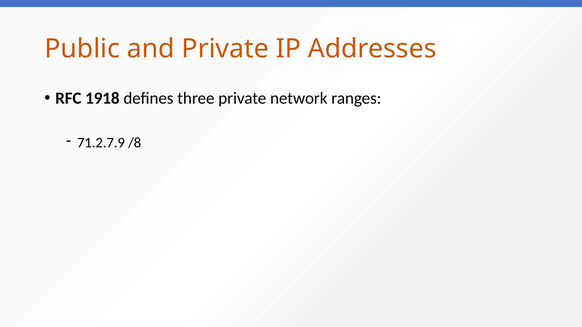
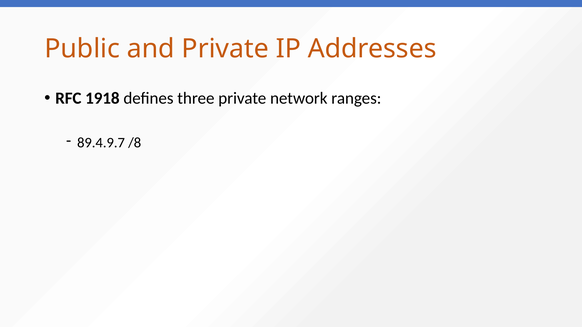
71.2.7.9: 71.2.7.9 -> 89.4.9.7
